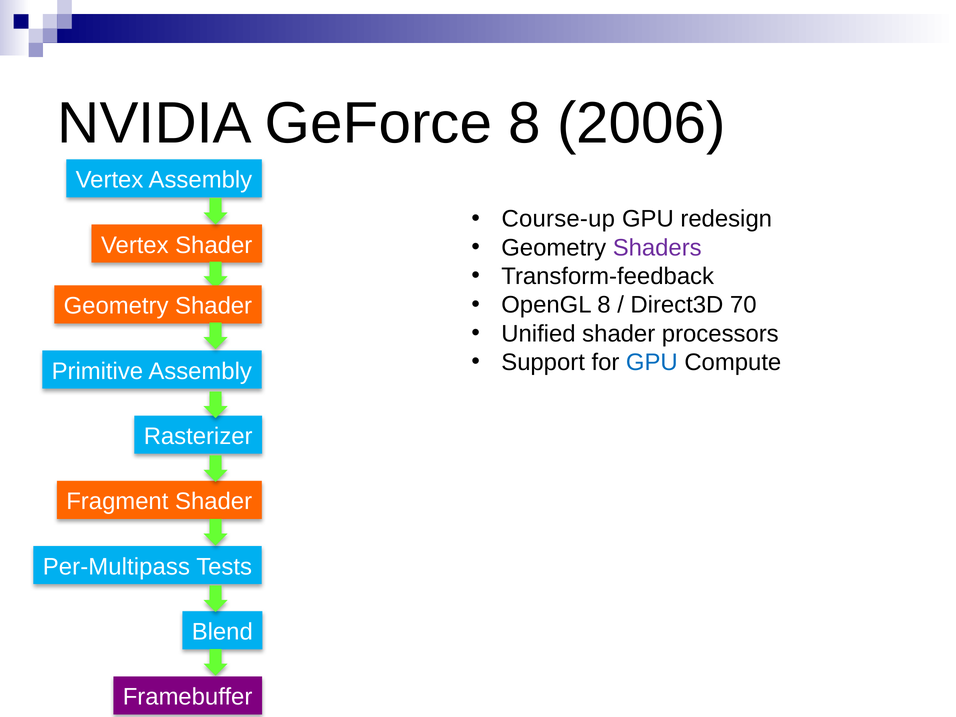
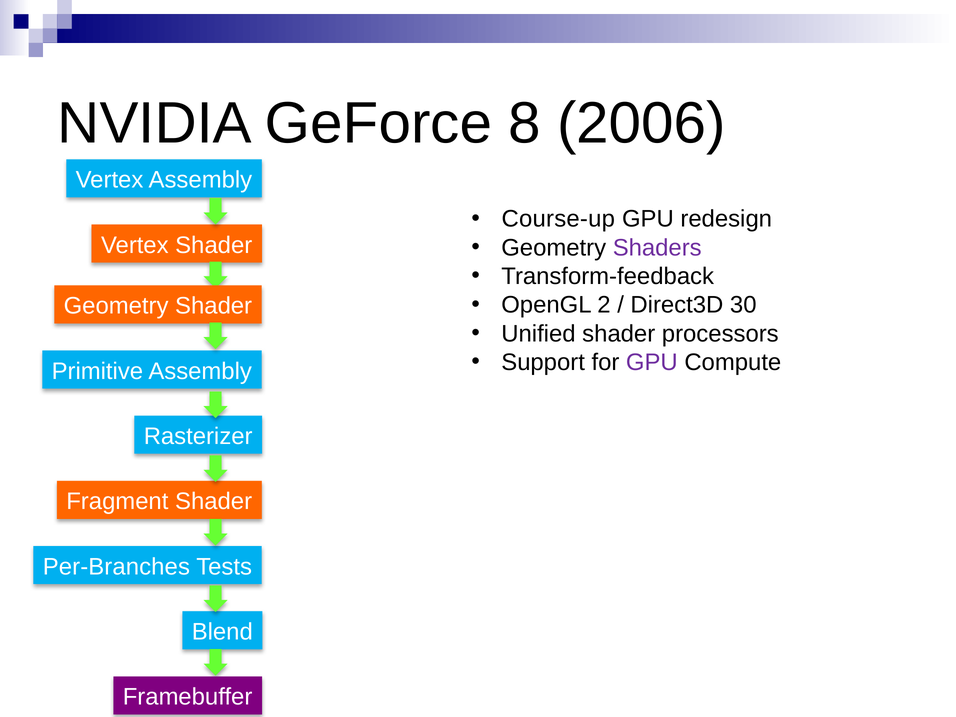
OpenGL 8: 8 -> 2
70: 70 -> 30
GPU at (652, 362) colour: blue -> purple
Per-Multipass: Per-Multipass -> Per-Branches
